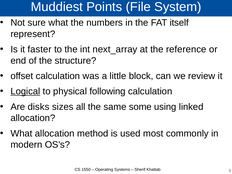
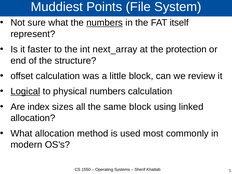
numbers at (105, 23) underline: none -> present
reference: reference -> protection
physical following: following -> numbers
disks: disks -> index
same some: some -> block
